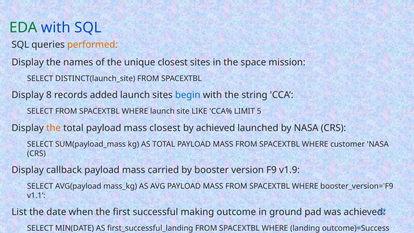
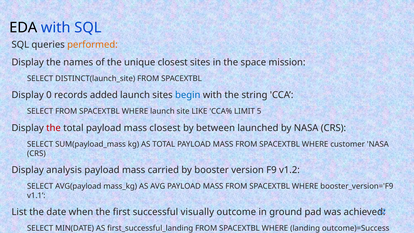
EDA colour: green -> black
8: 8 -> 0
the at (54, 128) colour: orange -> red
by achieved: achieved -> between
callback: callback -> analysis
v1.9: v1.9 -> v1.2
making: making -> visually
